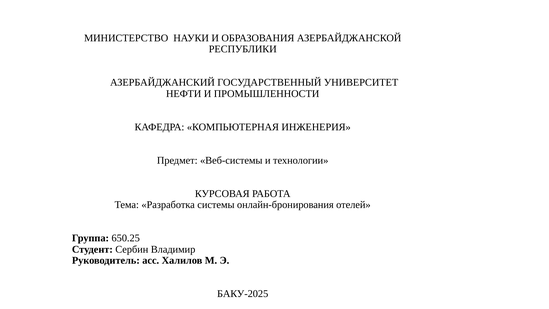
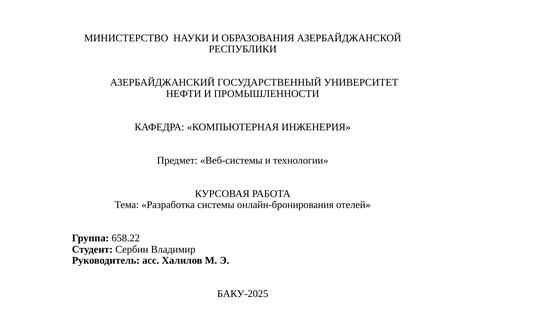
650.25: 650.25 -> 658.22
